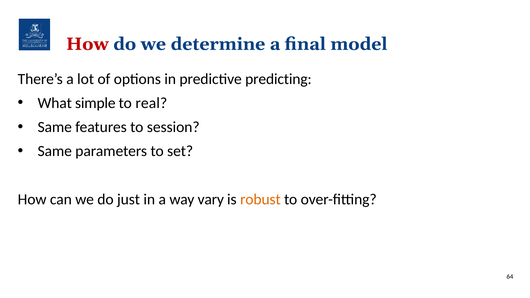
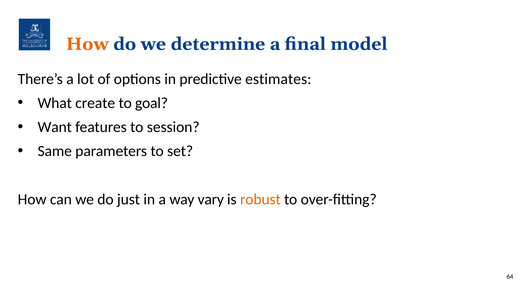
How at (87, 44) colour: red -> orange
predicting: predicting -> estimates
simple: simple -> create
real: real -> goal
Same at (55, 127): Same -> Want
